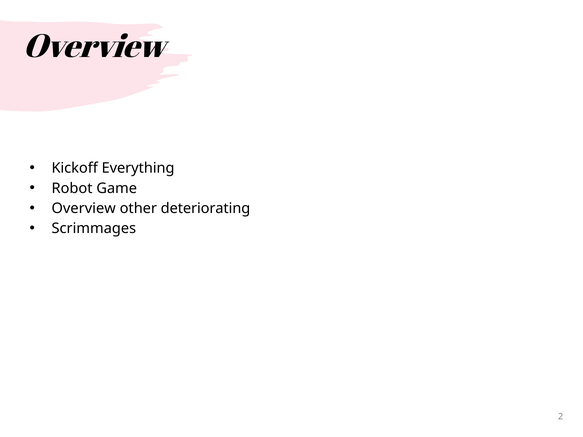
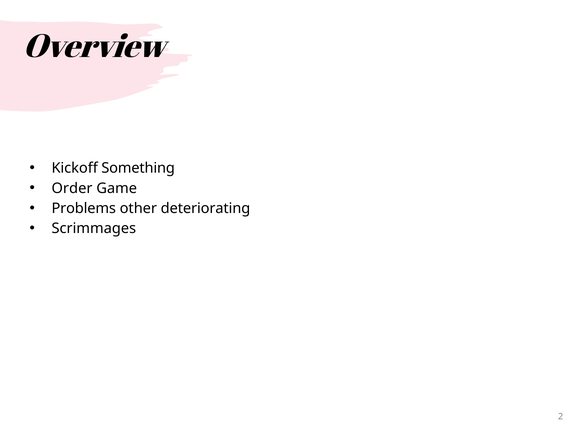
Everything: Everything -> Something
Robot: Robot -> Order
Overview at (84, 208): Overview -> Problems
